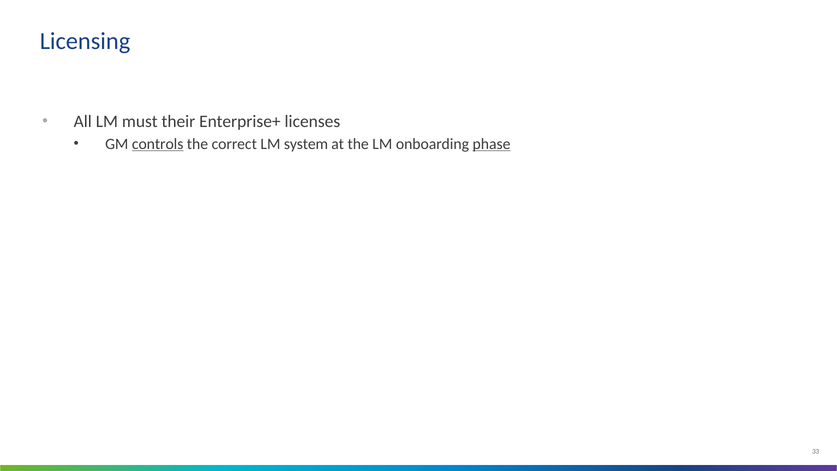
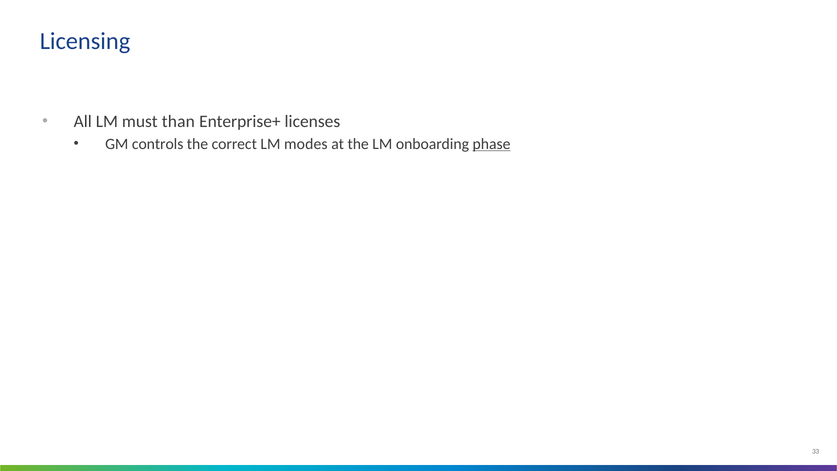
their: their -> than
controls underline: present -> none
system: system -> modes
